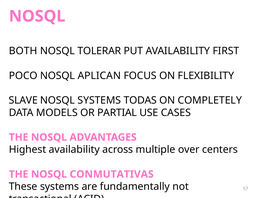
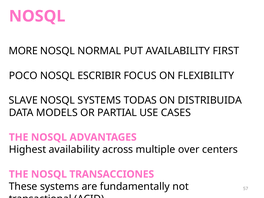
BOTH: BOTH -> MORE
TOLERAR: TOLERAR -> NORMAL
APLICAN: APLICAN -> ESCRIBIR
COMPLETELY: COMPLETELY -> DISTRIBUIDA
CONMUTATIVAS: CONMUTATIVAS -> TRANSACCIONES
